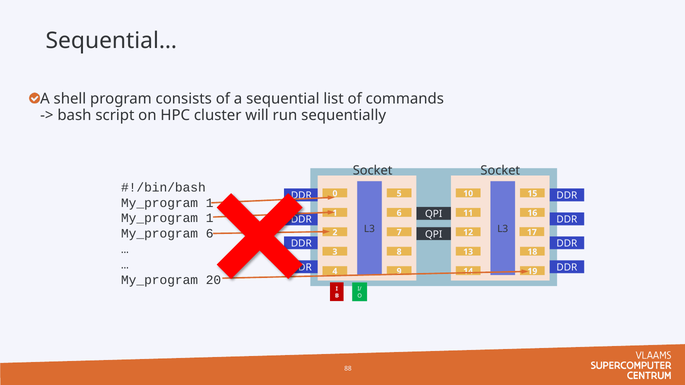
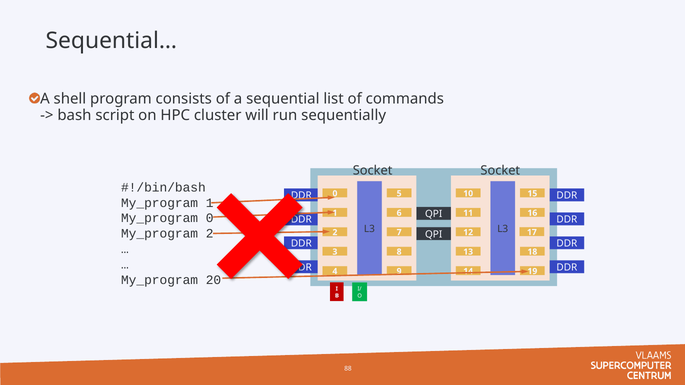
1 at (210, 218): 1 -> 0
My_program 6: 6 -> 2
